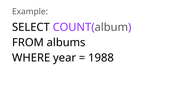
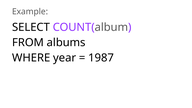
1988: 1988 -> 1987
